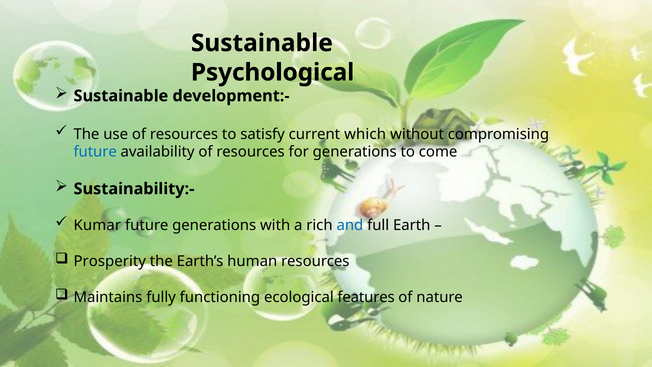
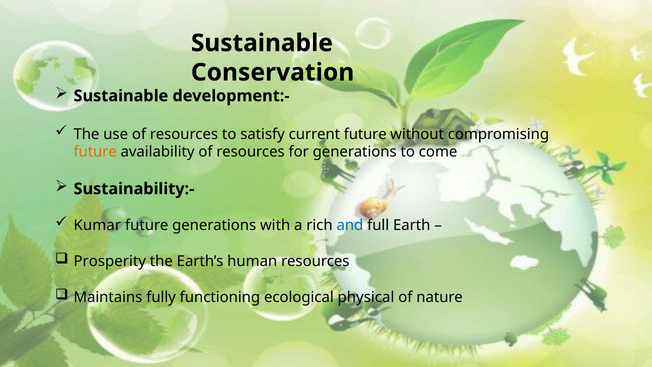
Psychological: Psychological -> Conservation
current which: which -> future
future at (95, 152) colour: blue -> orange
features: features -> physical
